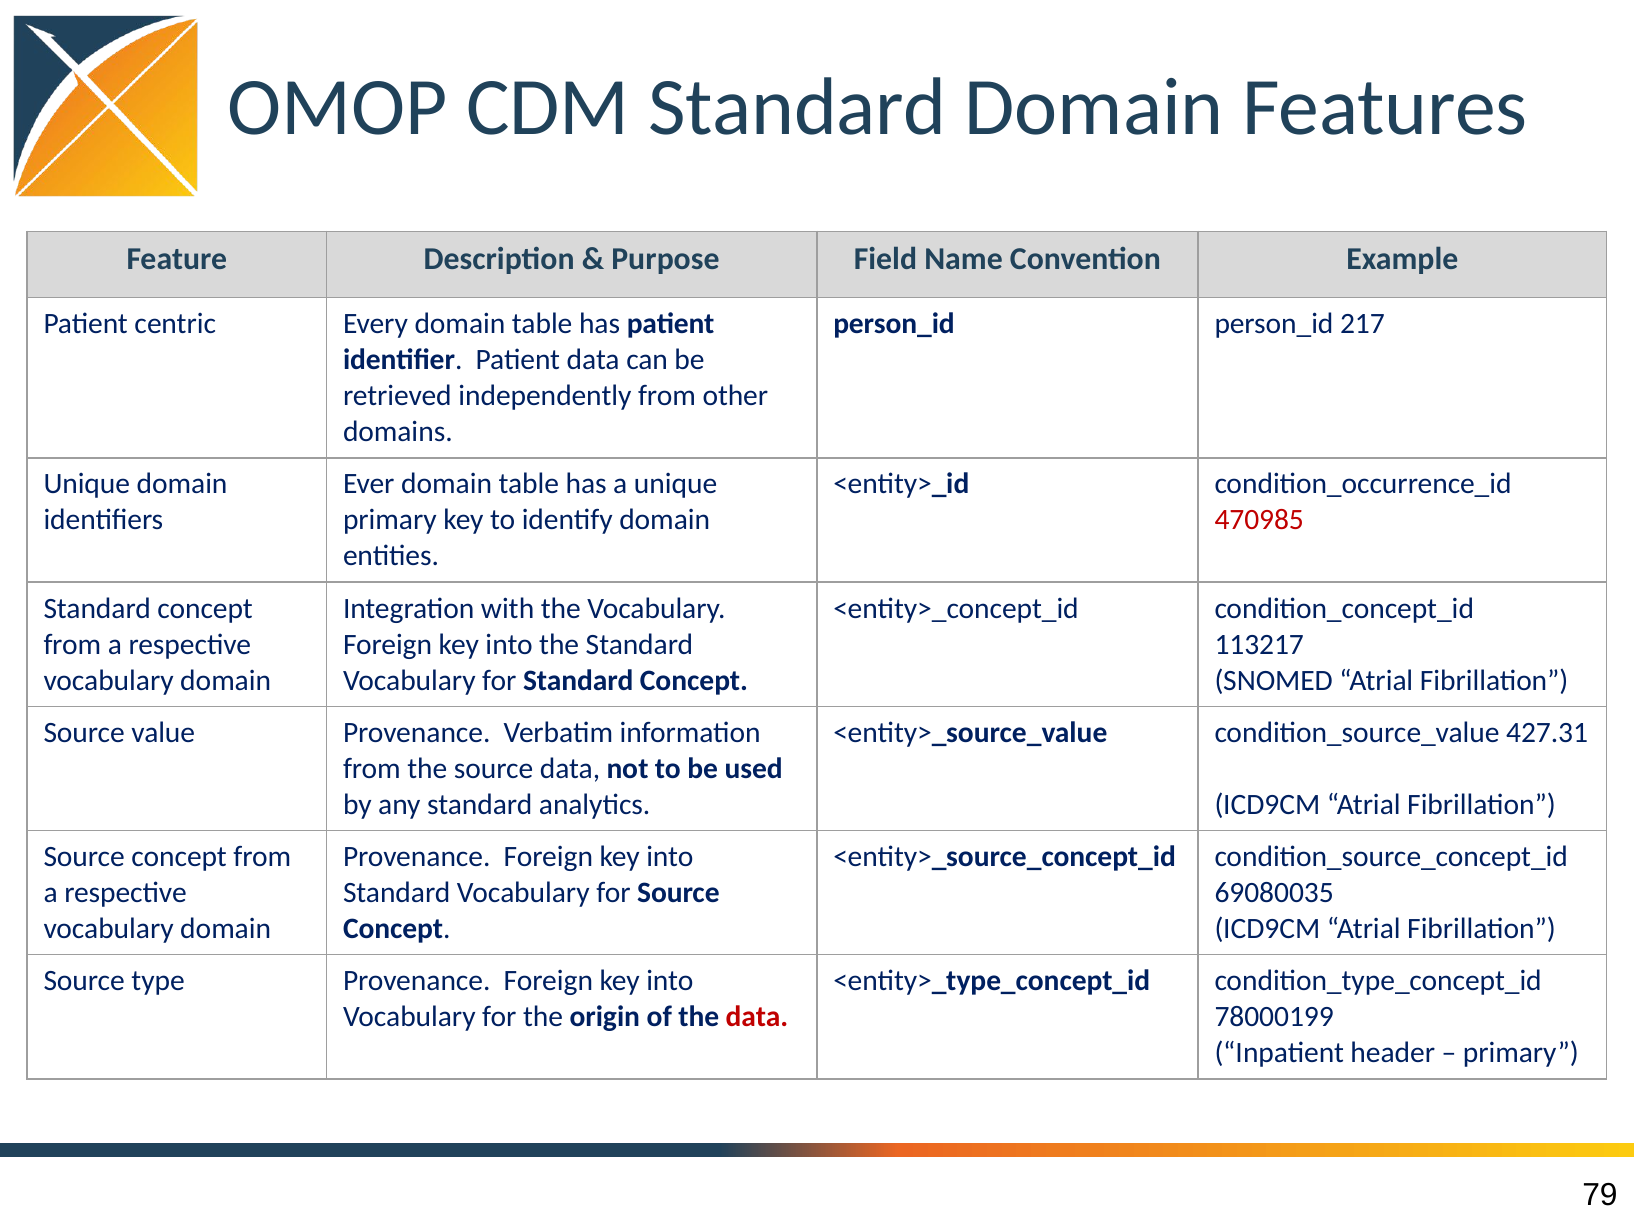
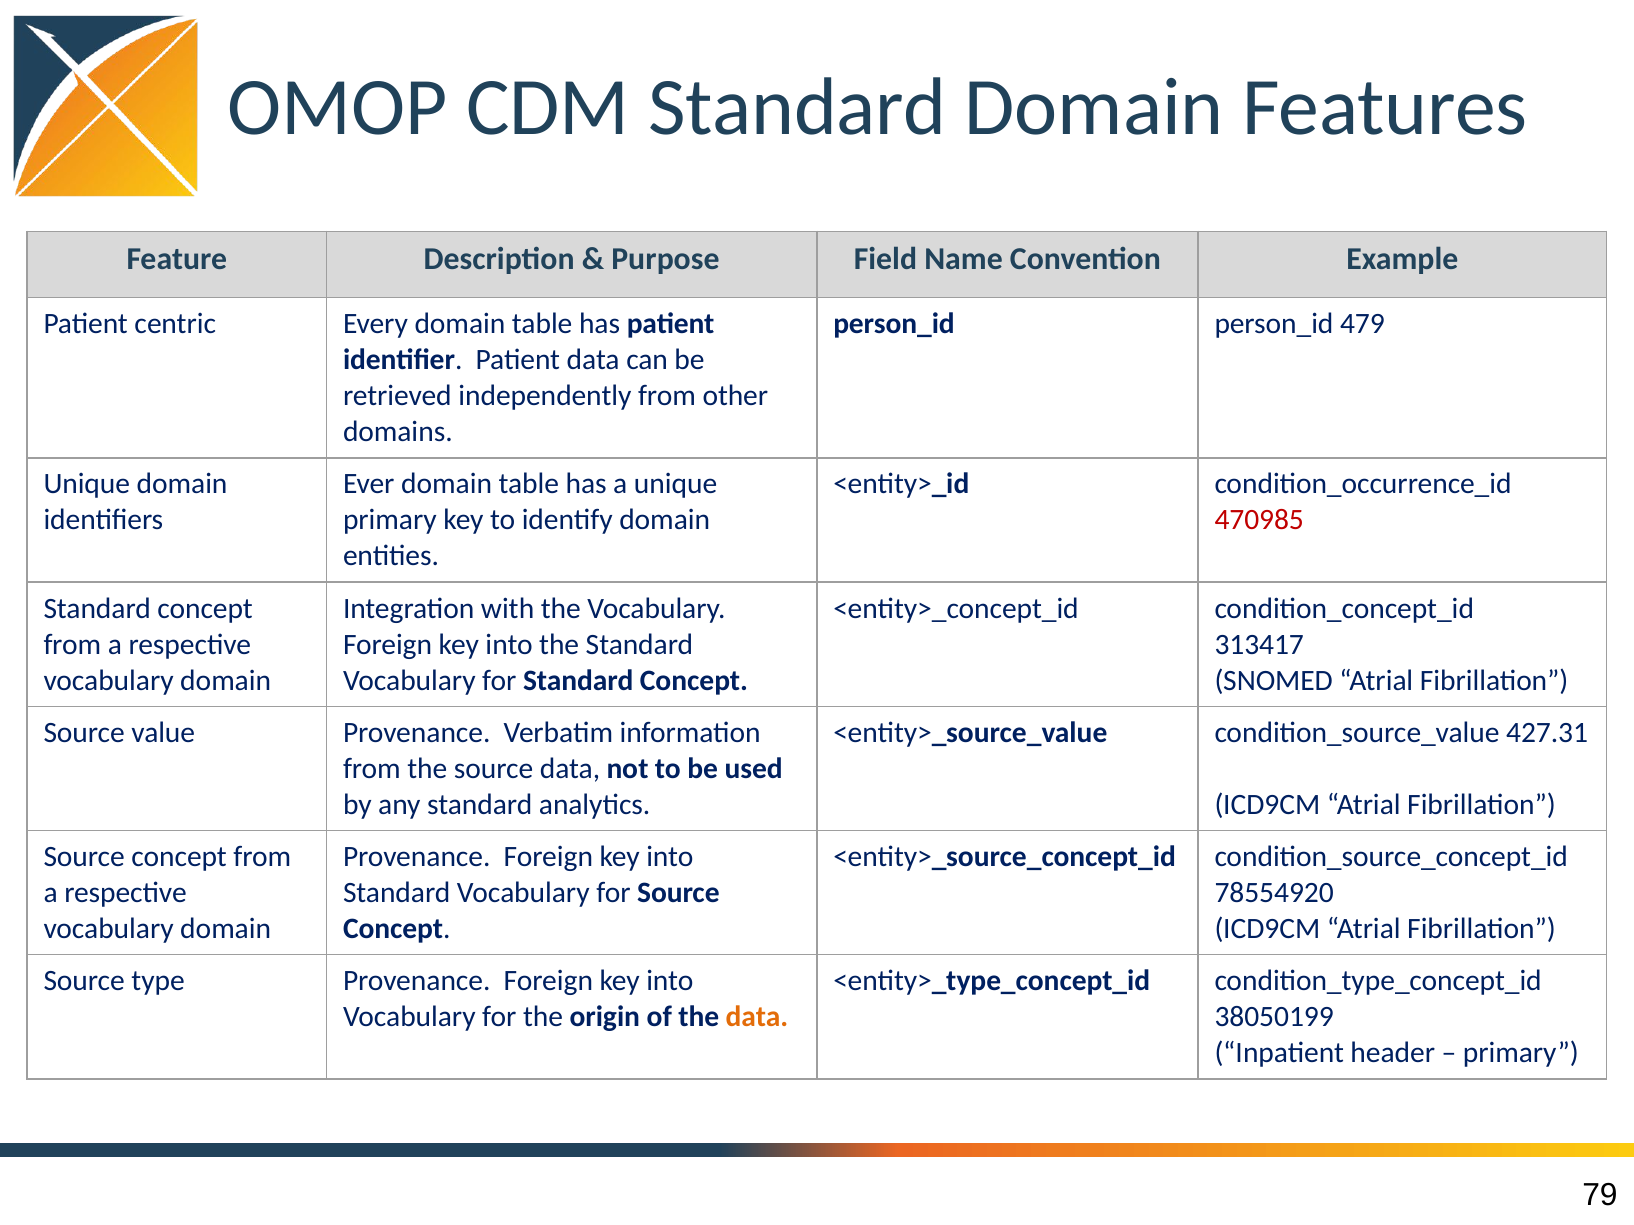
217: 217 -> 479
113217: 113217 -> 313417
69080035: 69080035 -> 78554920
data at (757, 1018) colour: red -> orange
78000199: 78000199 -> 38050199
